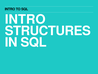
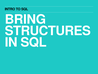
INTRO at (25, 19): INTRO -> BRING
